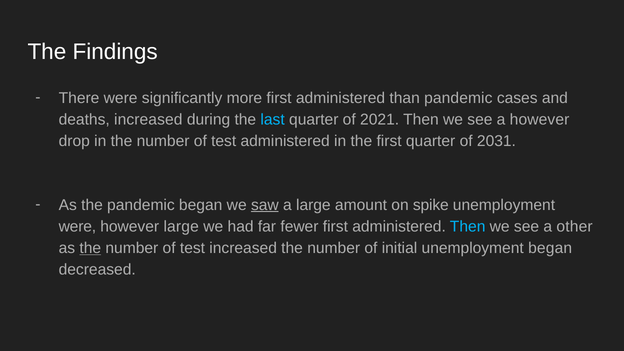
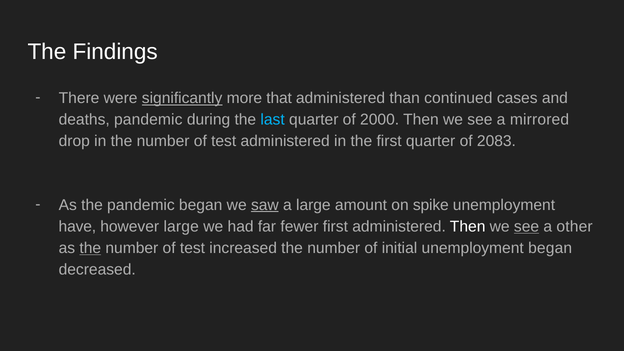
significantly underline: none -> present
more first: first -> that
than pandemic: pandemic -> continued
deaths increased: increased -> pandemic
2021: 2021 -> 2000
a however: however -> mirrored
2031: 2031 -> 2083
were at (77, 227): were -> have
Then at (468, 227) colour: light blue -> white
see at (527, 227) underline: none -> present
